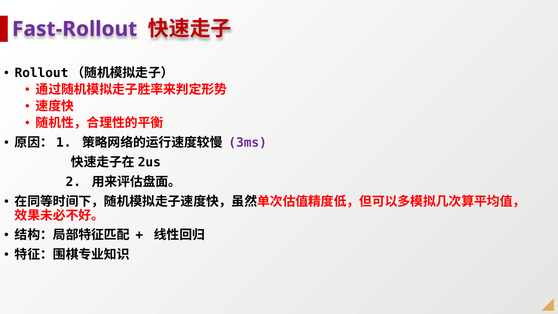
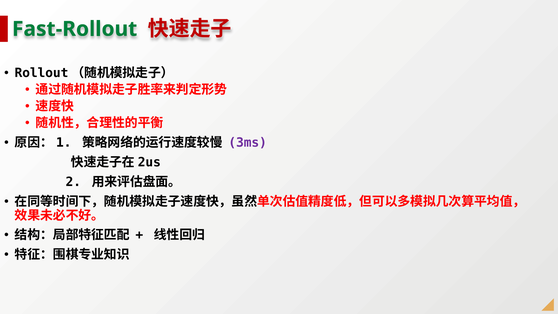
Fast-Rollout colour: purple -> green
